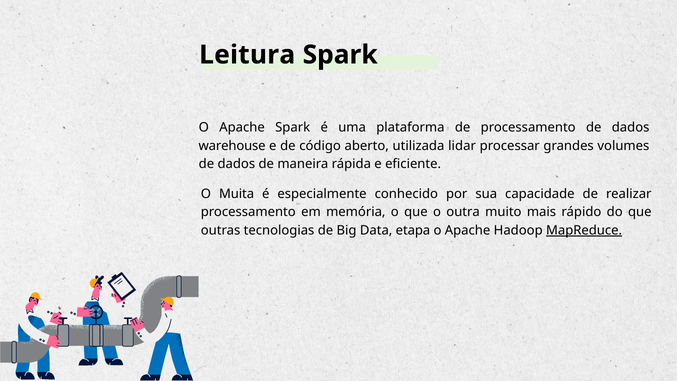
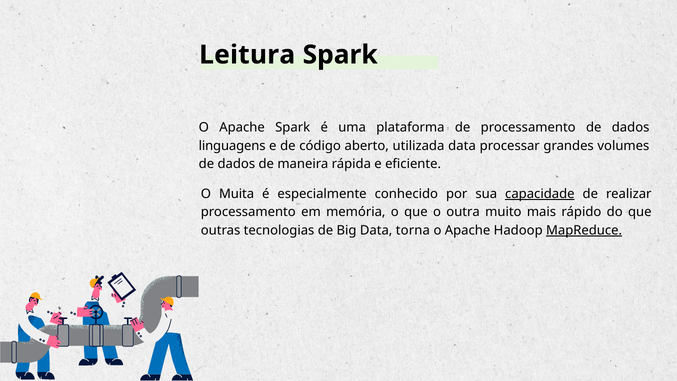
warehouse: warehouse -> linguagens
utilizada lidar: lidar -> data
capacidade underline: none -> present
etapa: etapa -> torna
